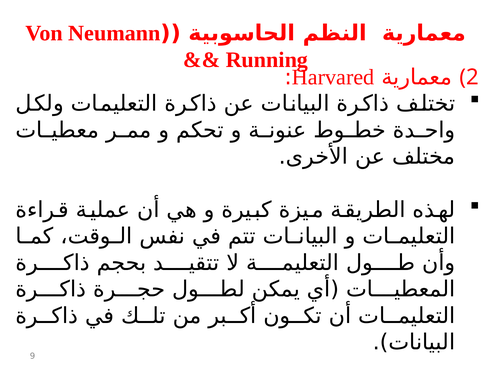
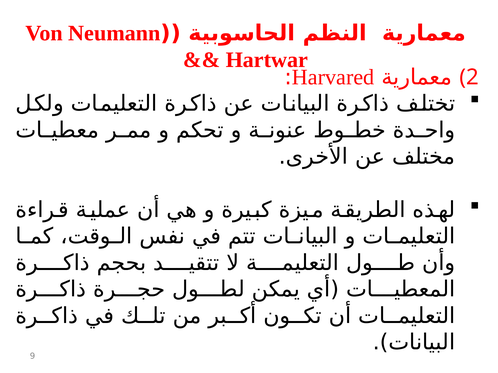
Running: Running -> Hartwar
